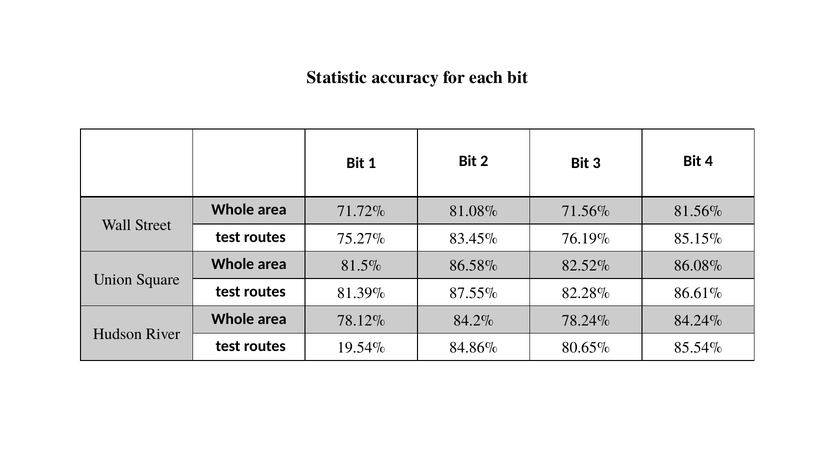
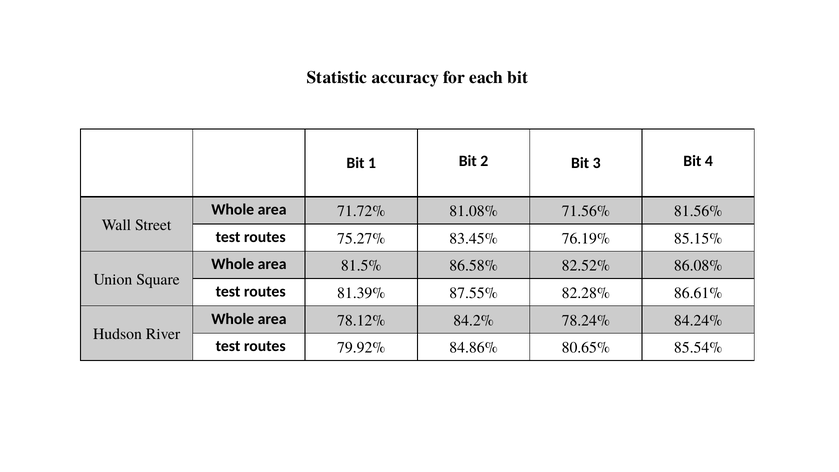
19.54%: 19.54% -> 79.92%
